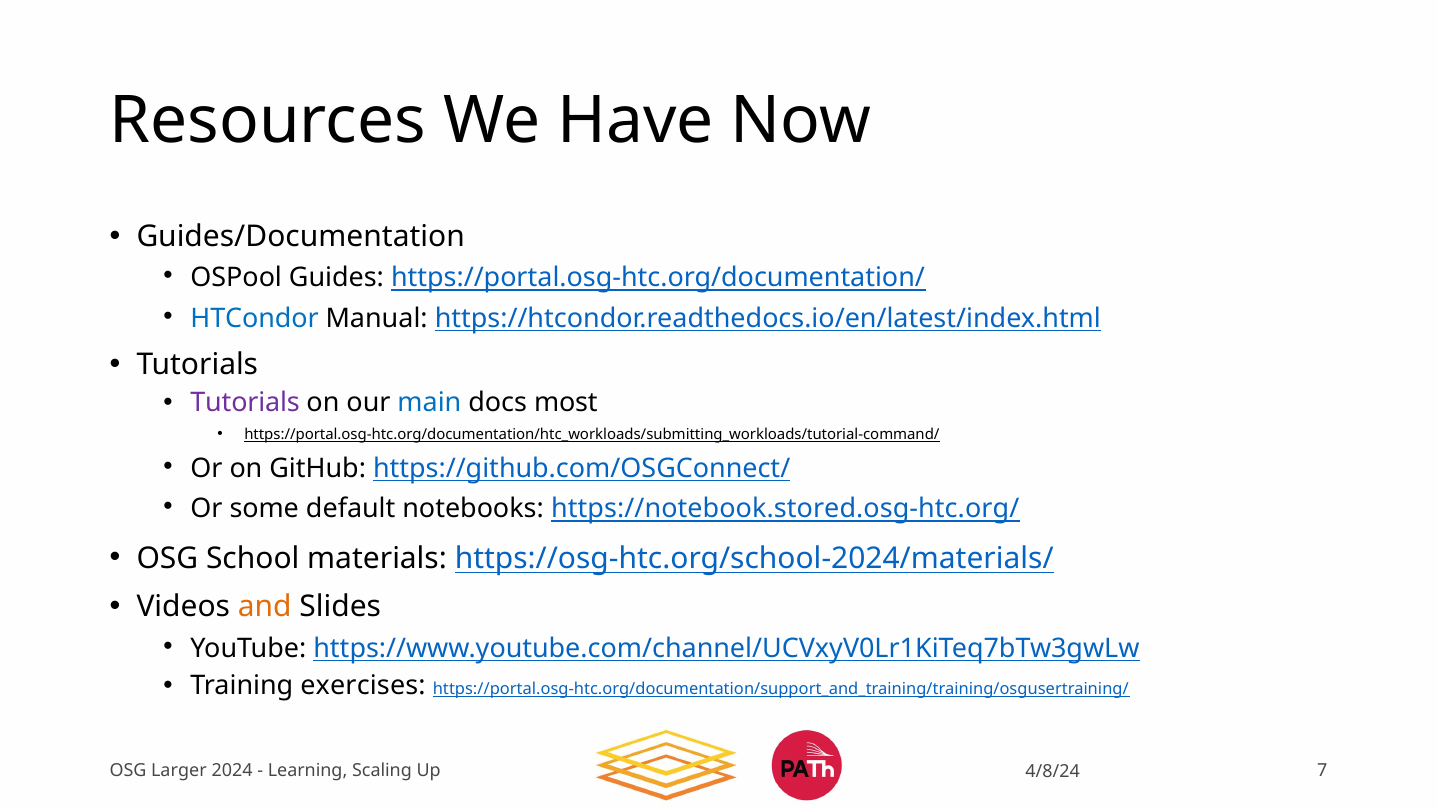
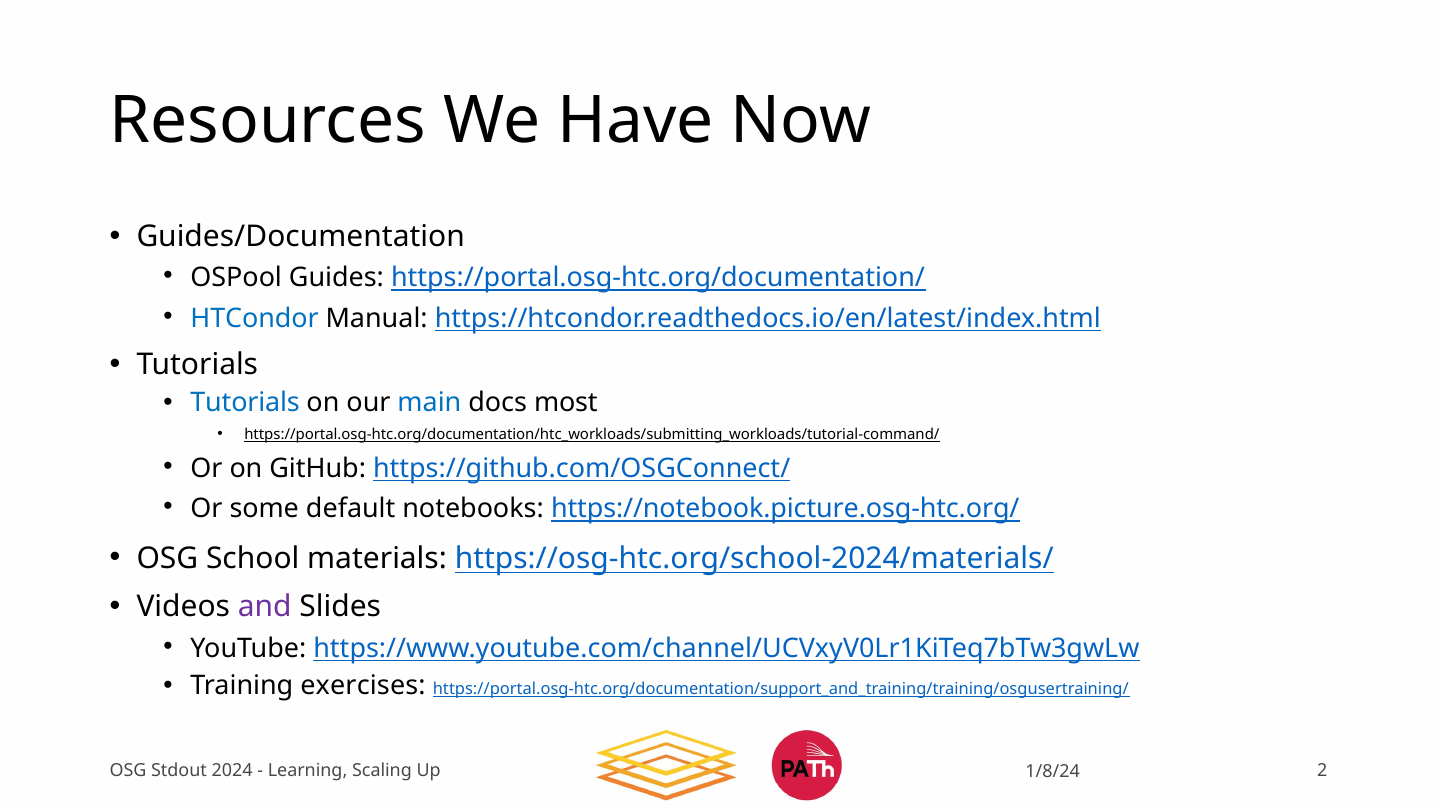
Tutorials at (245, 403) colour: purple -> blue
https://notebook.stored.osg-htc.org/: https://notebook.stored.osg-htc.org/ -> https://notebook.picture.osg-htc.org/
and colour: orange -> purple
Larger: Larger -> Stdout
7: 7 -> 2
4/8/24: 4/8/24 -> 1/8/24
